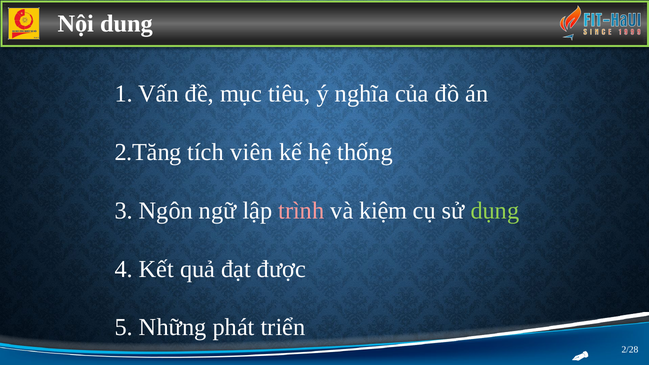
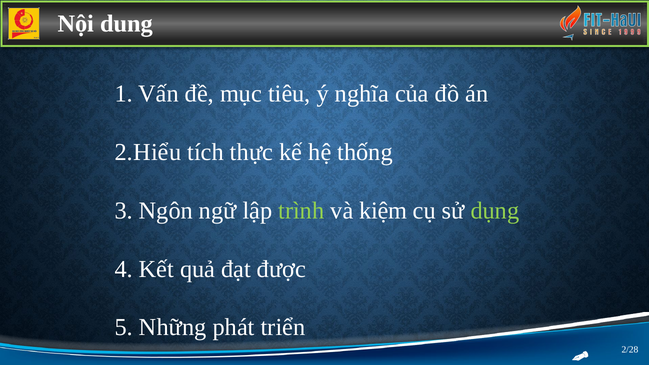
2.Tăng: 2.Tăng -> 2.Hiểu
viên: viên -> thực
trình colour: pink -> light green
